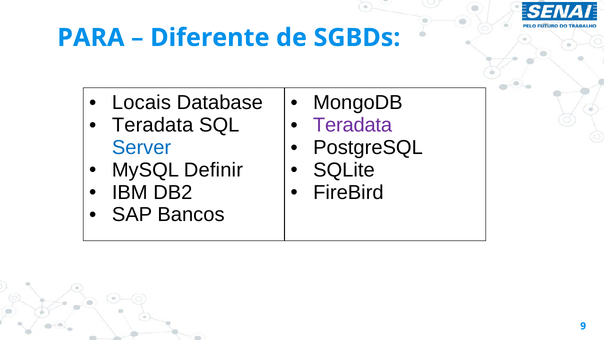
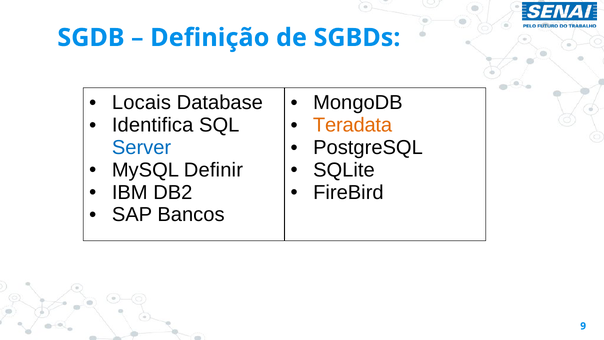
PARA: PARA -> SGDB
Diferente: Diferente -> Definição
Teradata at (153, 125): Teradata -> Identifica
Teradata at (352, 125) colour: purple -> orange
